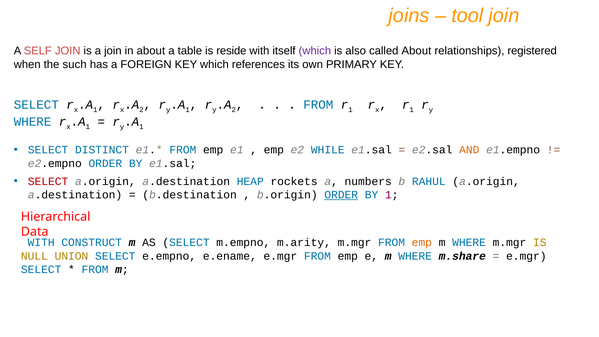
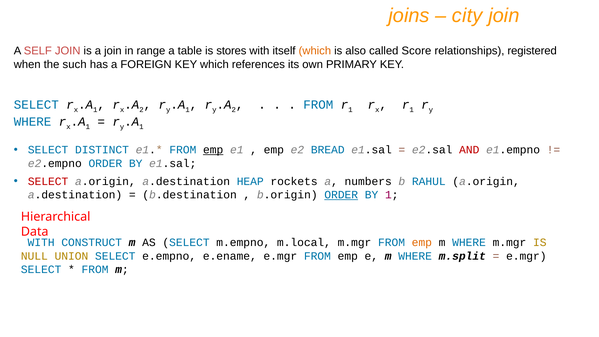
tool: tool -> city
in about: about -> range
reside: reside -> stores
which at (315, 51) colour: purple -> orange
called About: About -> Score
emp at (213, 150) underline: none -> present
WHILE: WHILE -> BREAD
AND colour: orange -> red
m.arity: m.arity -> m.local
m.share: m.share -> m.split
